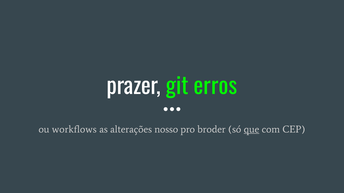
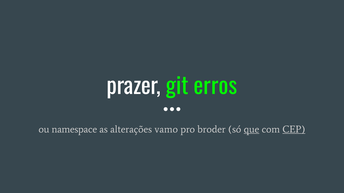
workflows: workflows -> namespace
nosso: nosso -> vamo
CEP underline: none -> present
